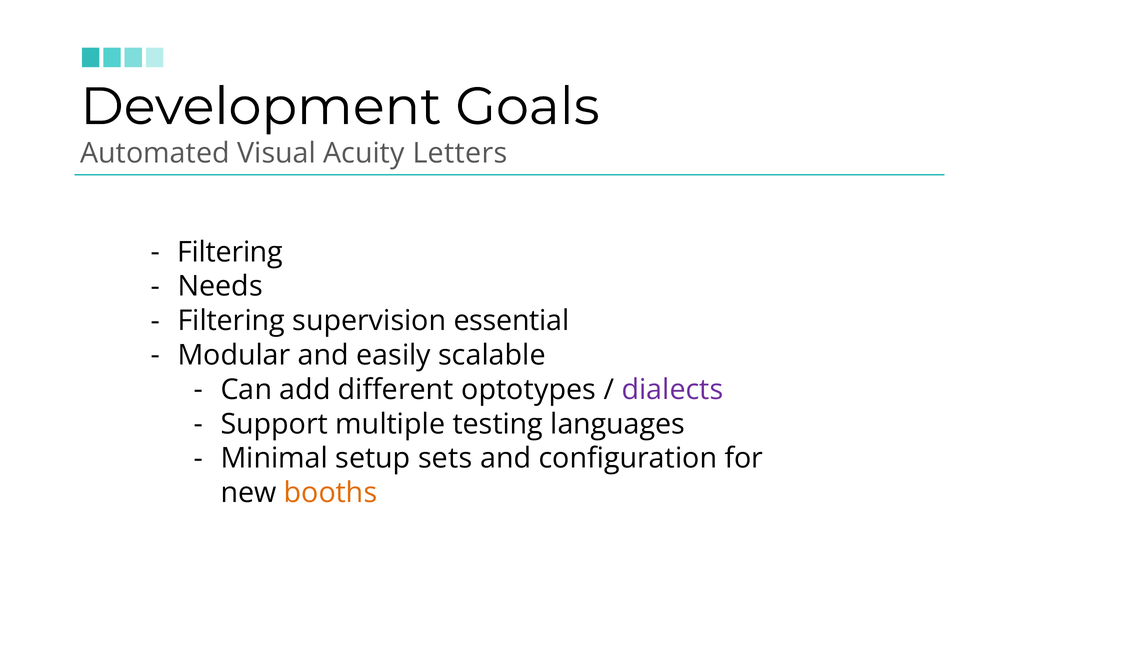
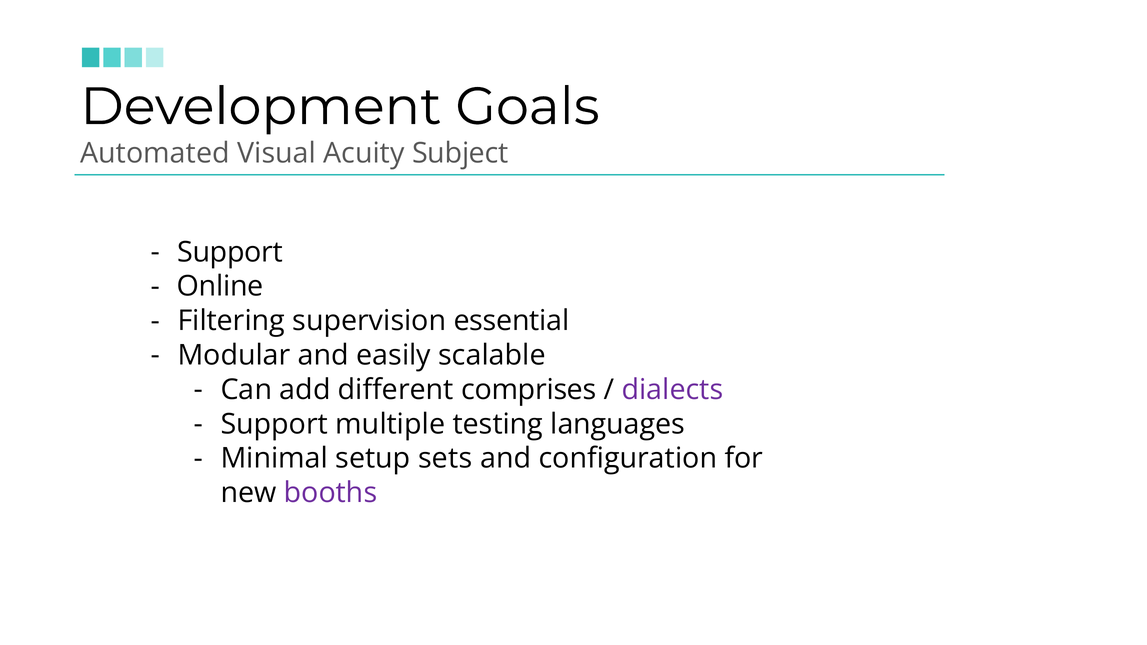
Letters: Letters -> Subject
Filtering at (230, 252): Filtering -> Support
Needs: Needs -> Online
optotypes: optotypes -> comprises
booths colour: orange -> purple
